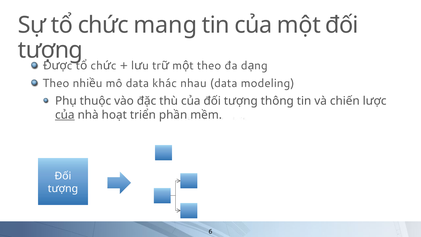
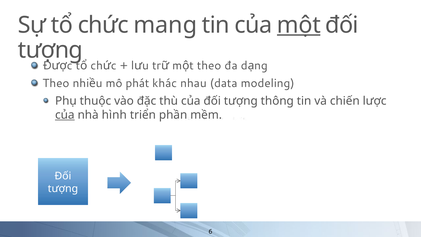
một underline: none -> present
mô data: data -> phát
hoạt: hoạt -> hình
